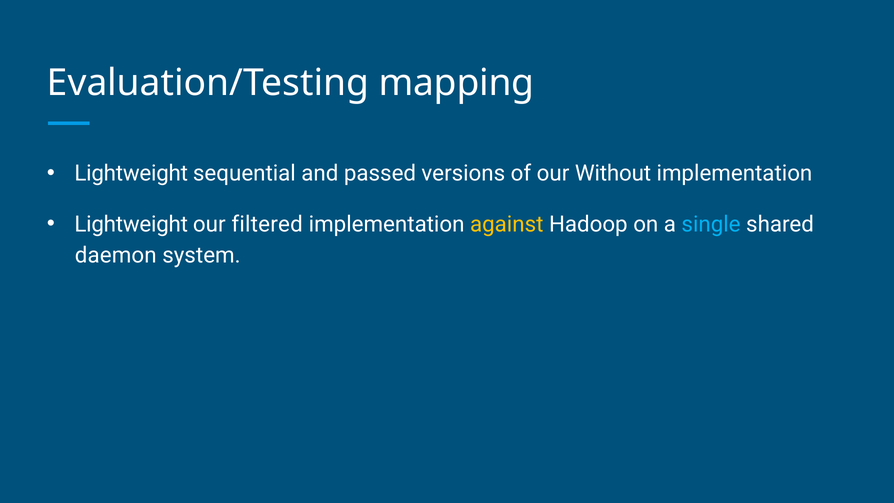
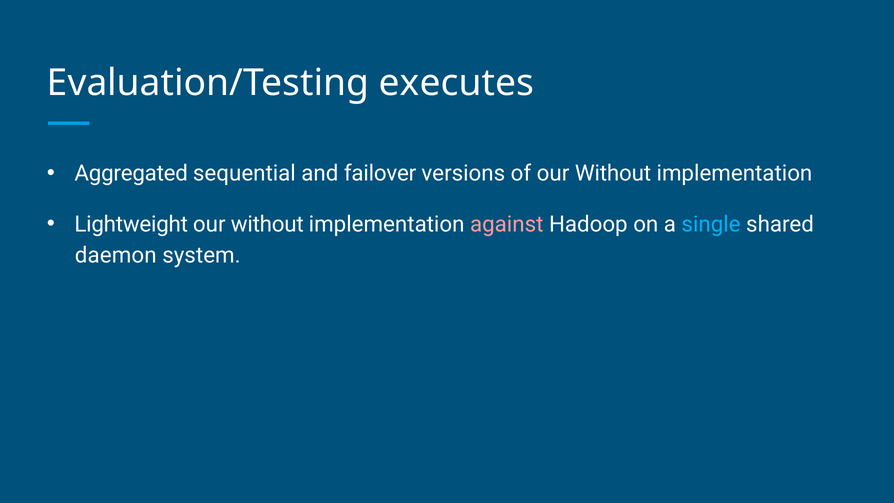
mapping: mapping -> executes
Lightweight at (131, 174): Lightweight -> Aggregated
passed: passed -> failover
filtered at (267, 224): filtered -> without
against colour: yellow -> pink
